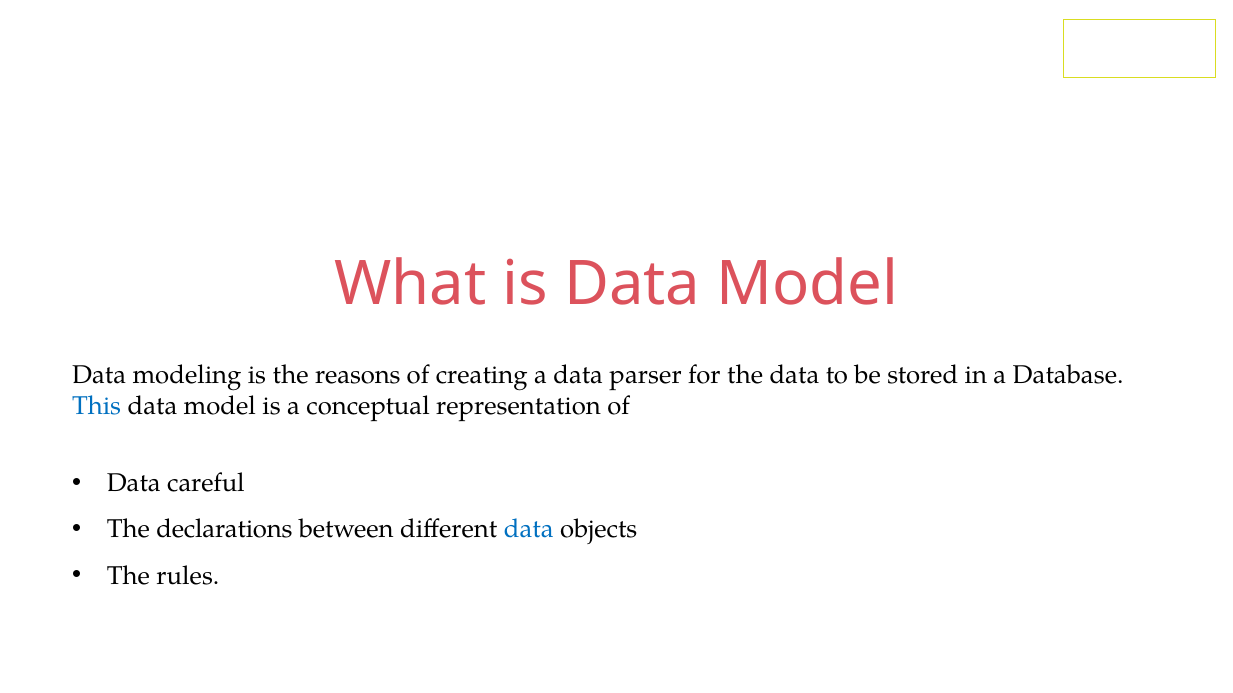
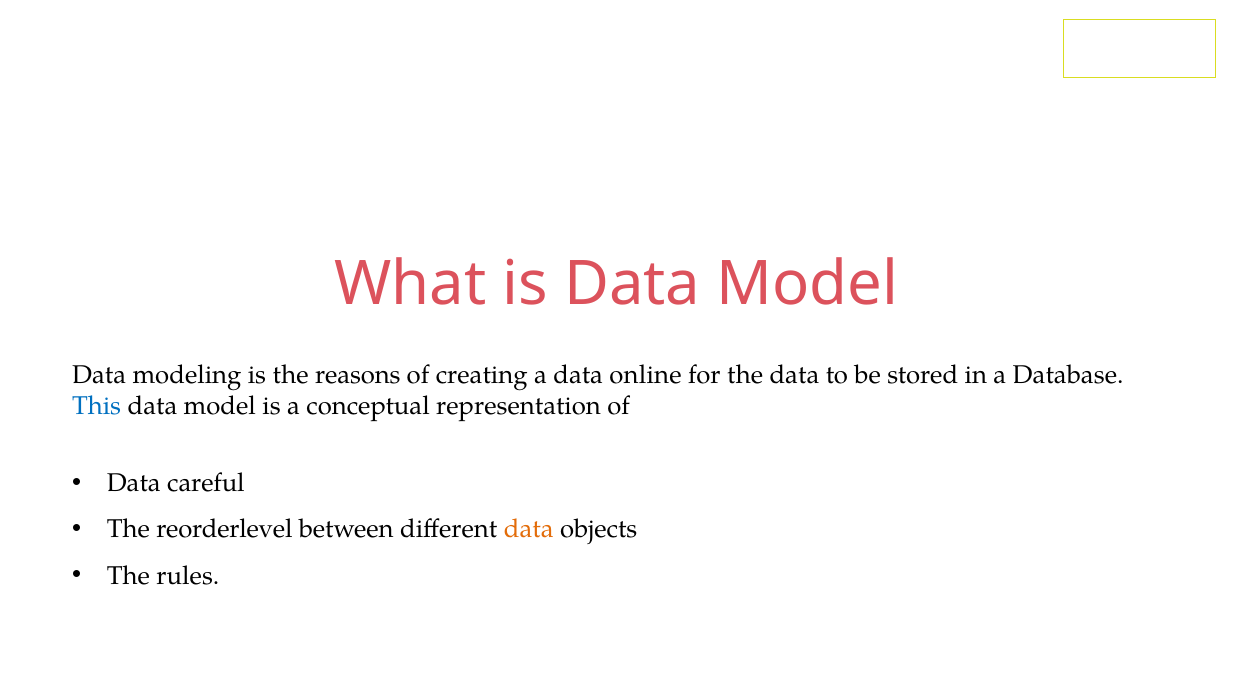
parser: parser -> online
declarations: declarations -> reorderlevel
data at (529, 530) colour: blue -> orange
